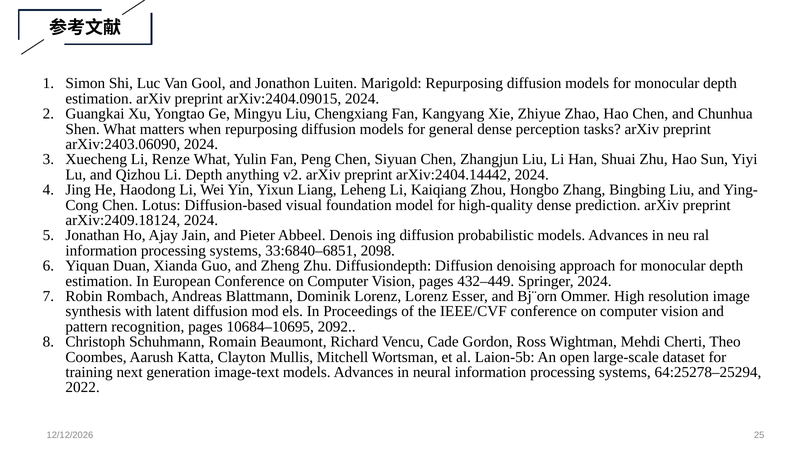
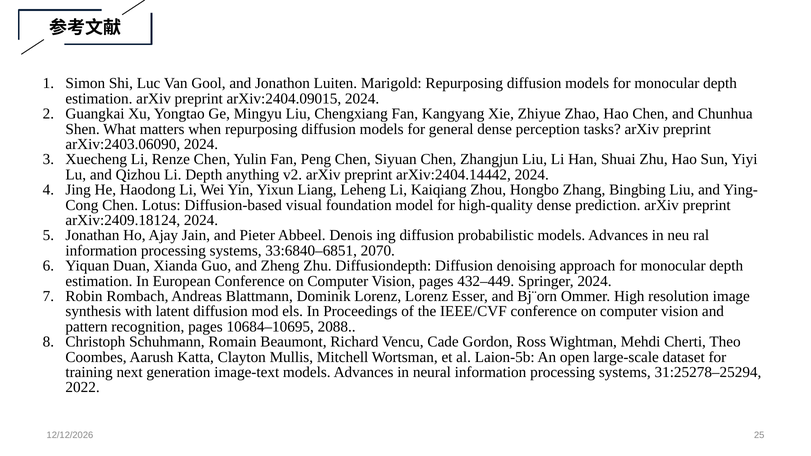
Renze What: What -> Chen
2098: 2098 -> 2070
2092: 2092 -> 2088
64:25278–25294: 64:25278–25294 -> 31:25278–25294
